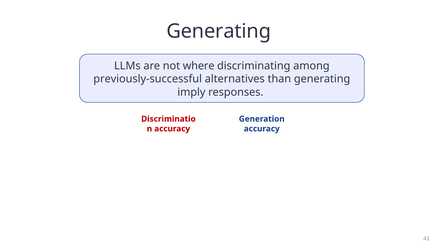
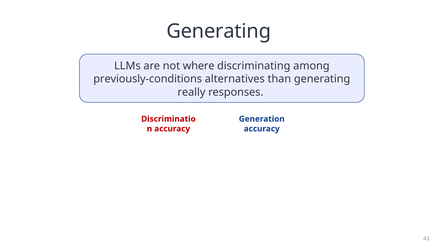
previously-successful: previously-successful -> previously-conditions
imply: imply -> really
